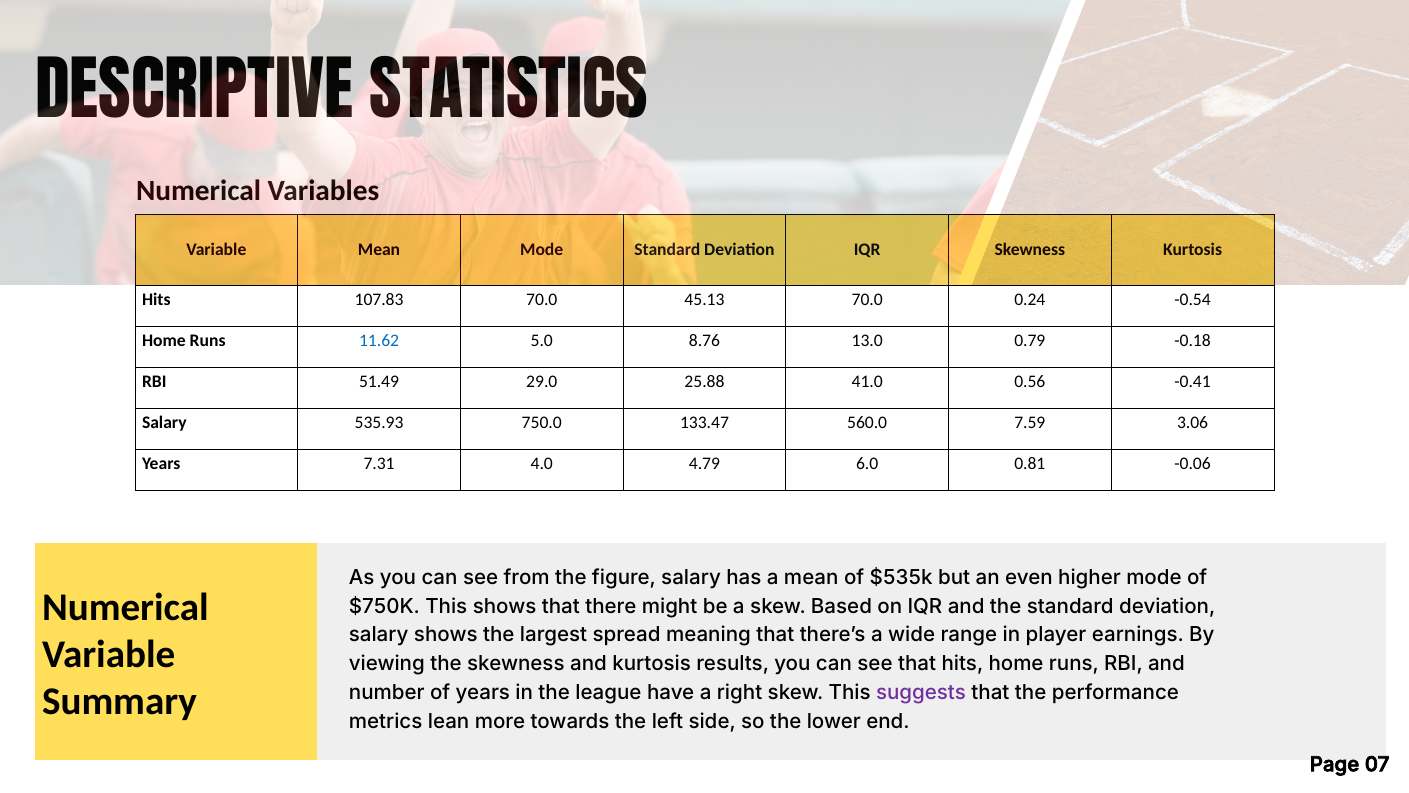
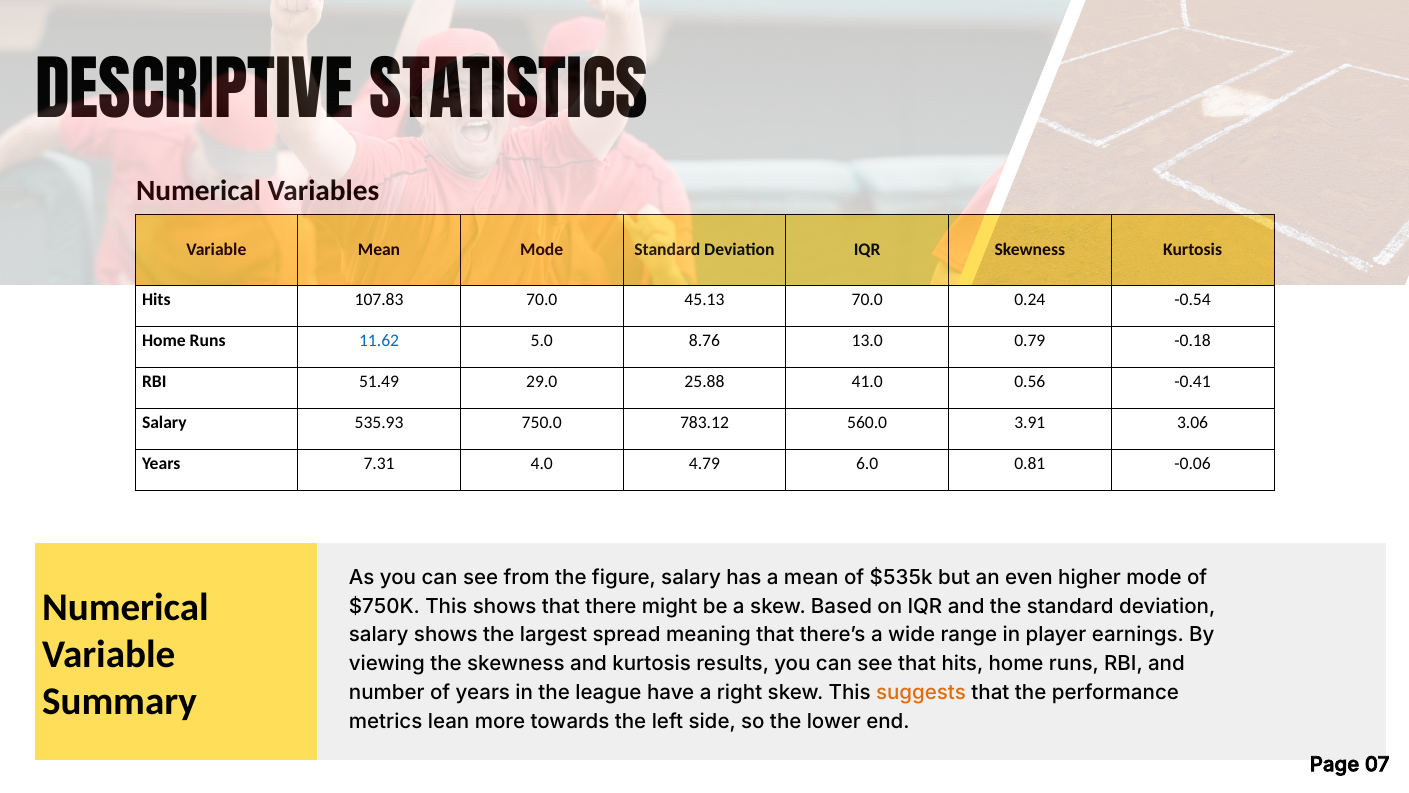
133.47: 133.47 -> 783.12
7.59: 7.59 -> 3.91
suggests colour: purple -> orange
